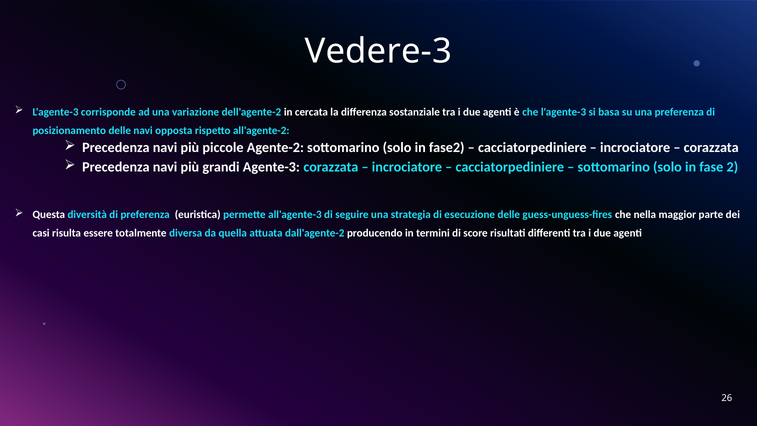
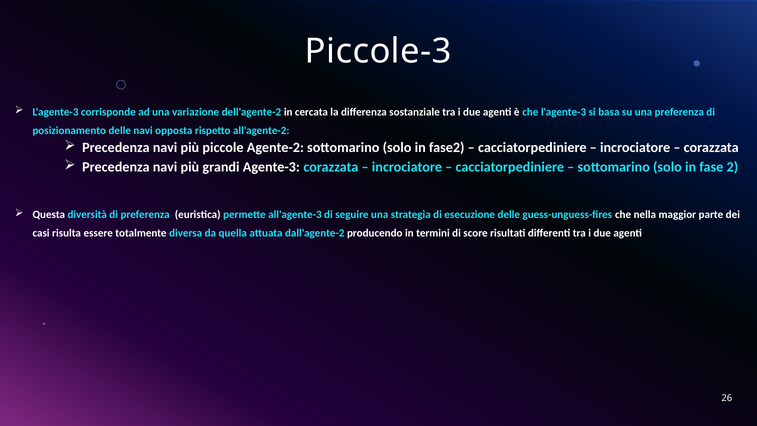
Vedere-3: Vedere-3 -> Piccole-3
